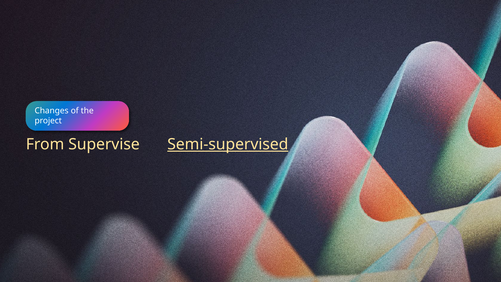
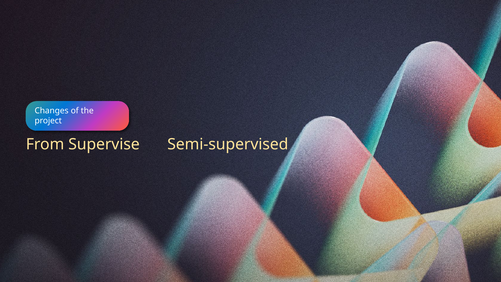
Semi-supervised underline: present -> none
